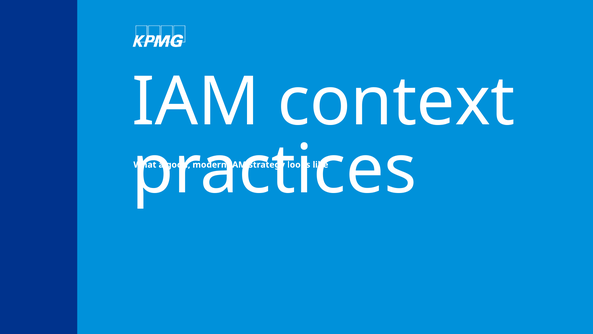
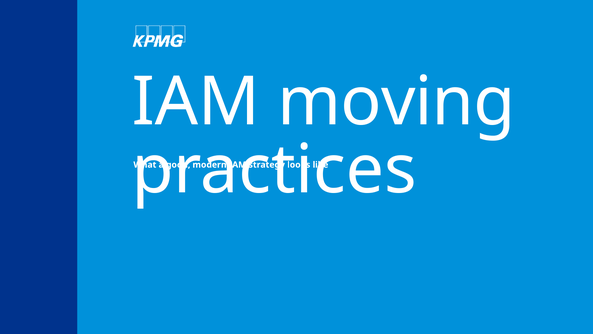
context: context -> moving
